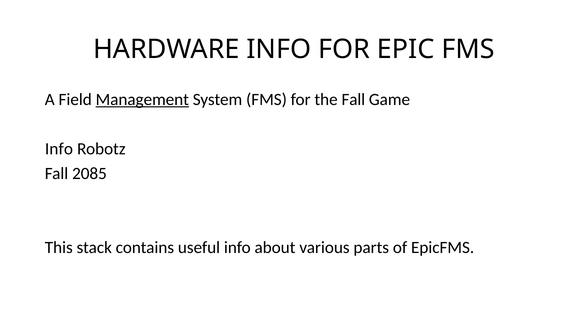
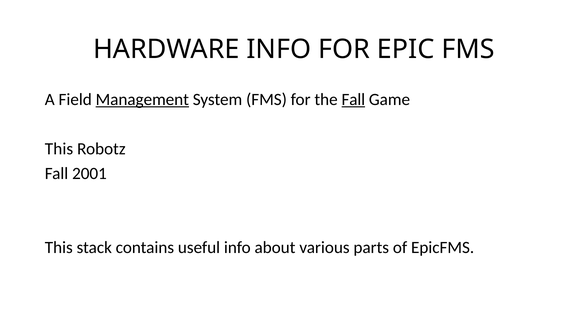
Fall at (353, 99) underline: none -> present
Info at (59, 149): Info -> This
2085: 2085 -> 2001
